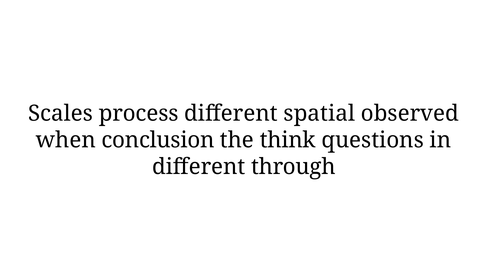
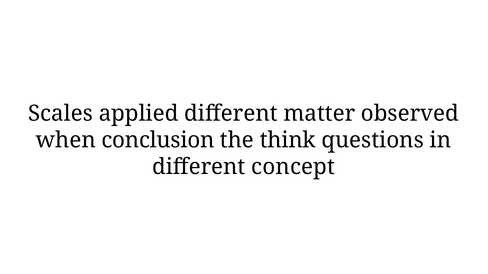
process: process -> applied
spatial: spatial -> matter
through: through -> concept
